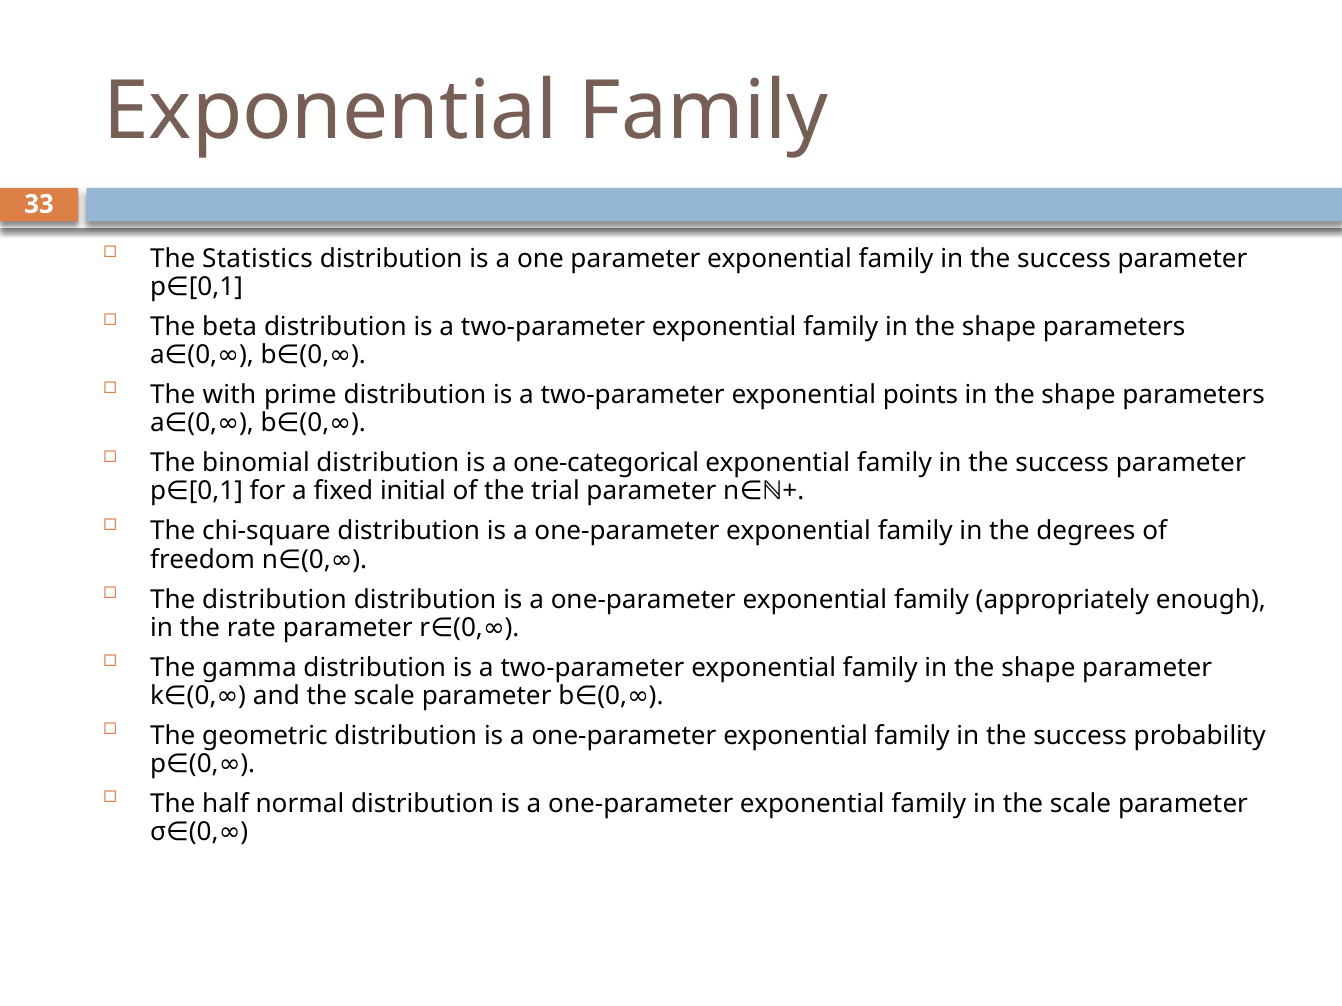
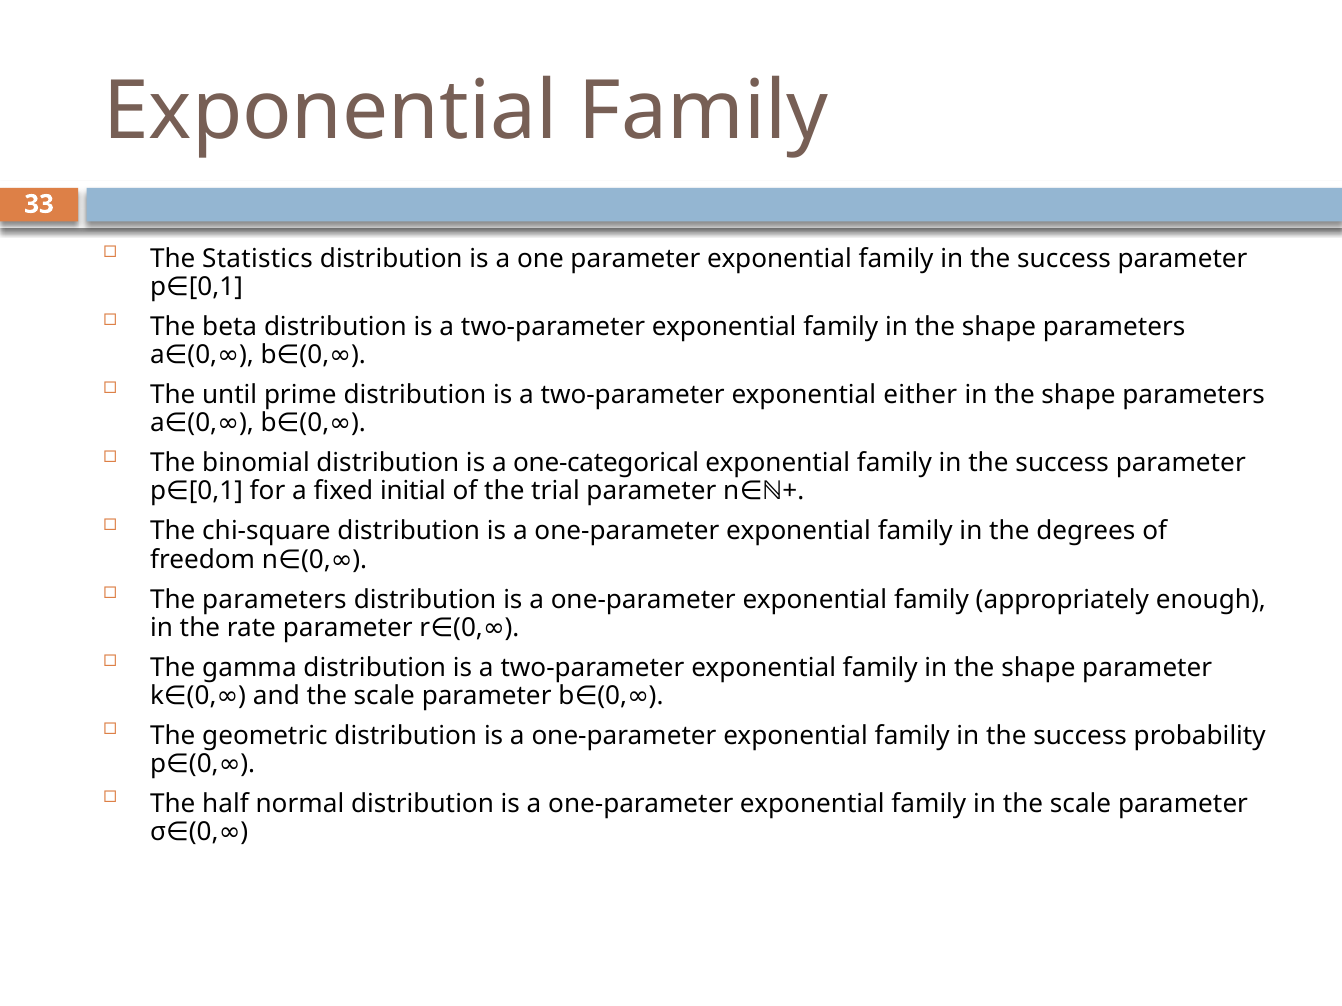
with: with -> until
points: points -> either
The distribution: distribution -> parameters
